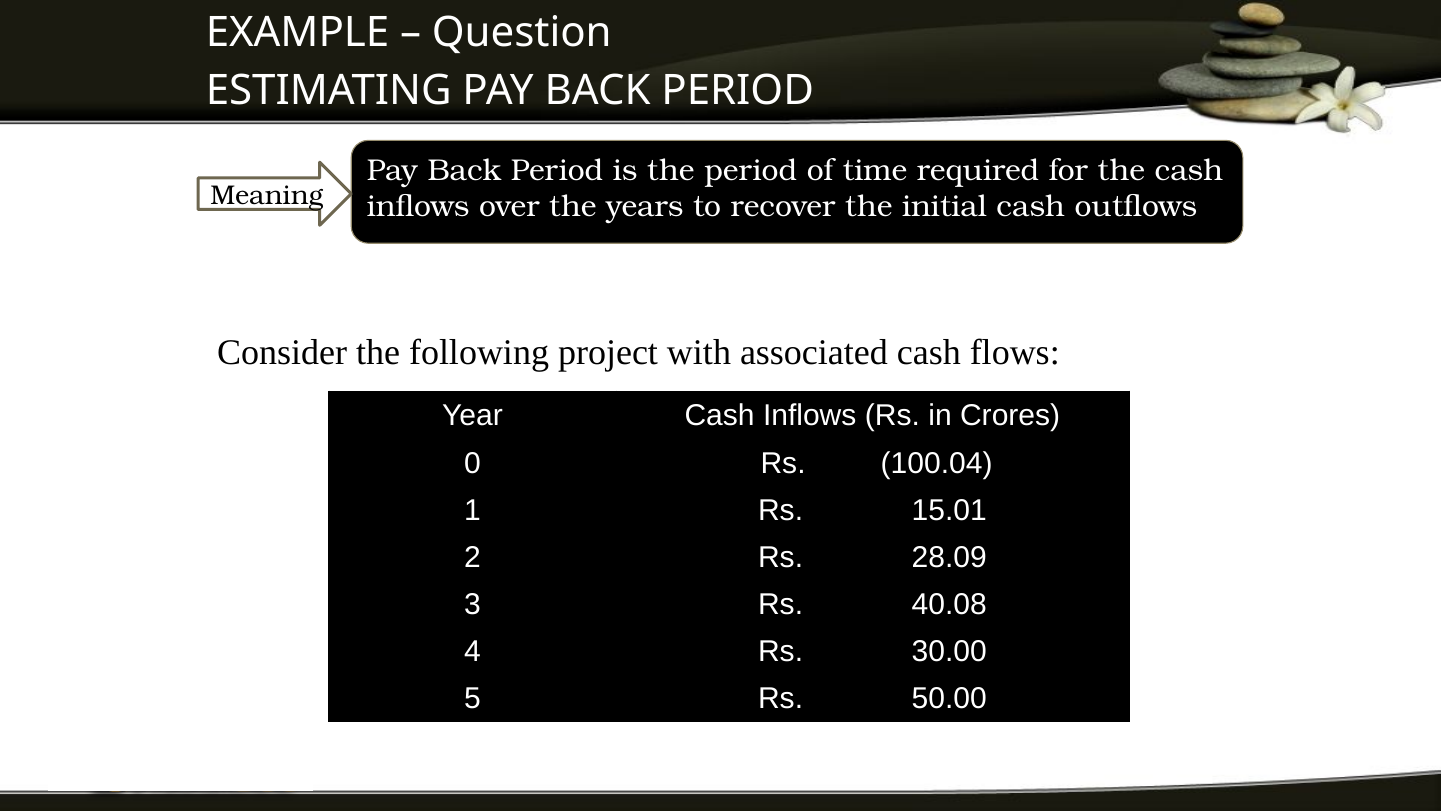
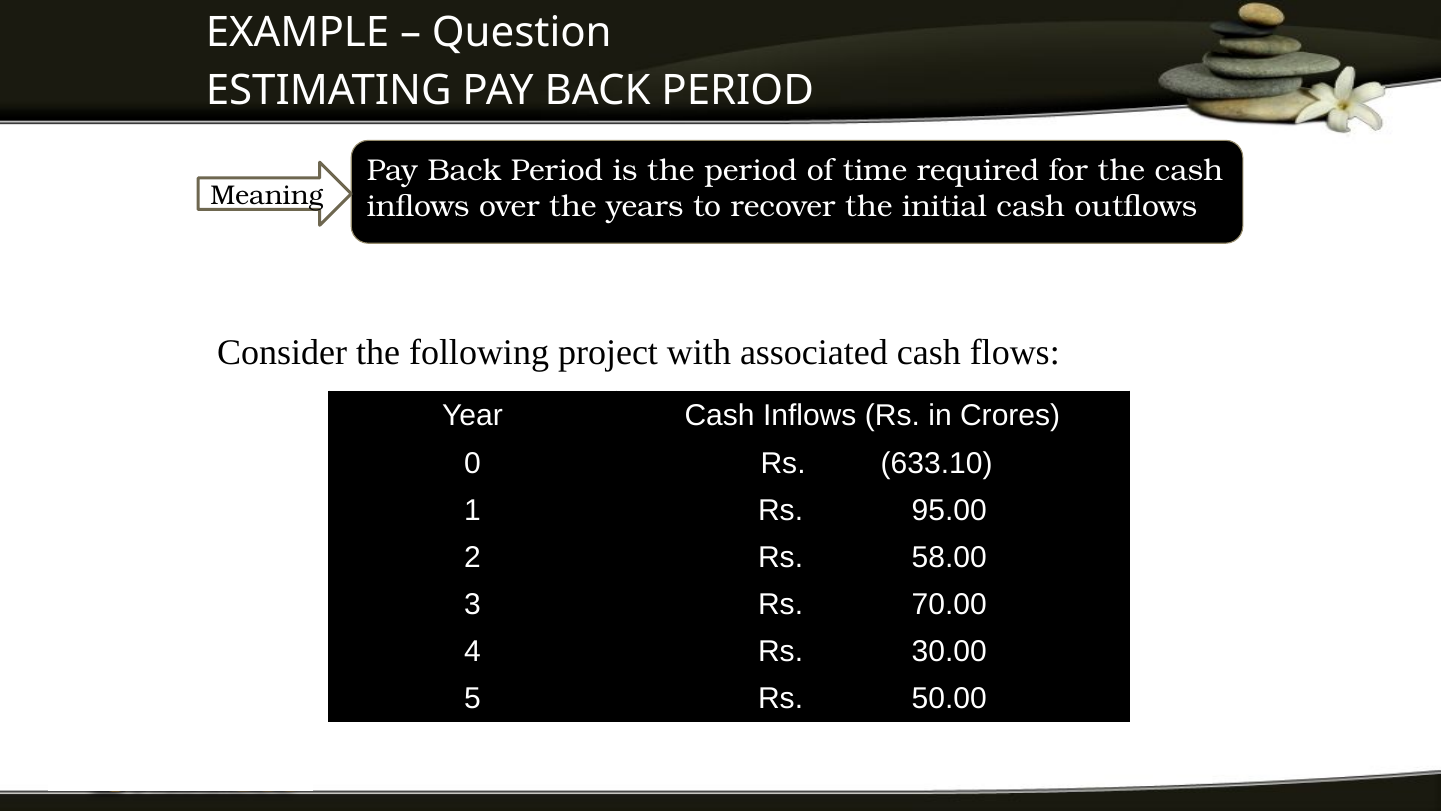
100.04: 100.04 -> 633.10
15.01: 15.01 -> 95.00
28.09: 28.09 -> 58.00
40.08: 40.08 -> 70.00
